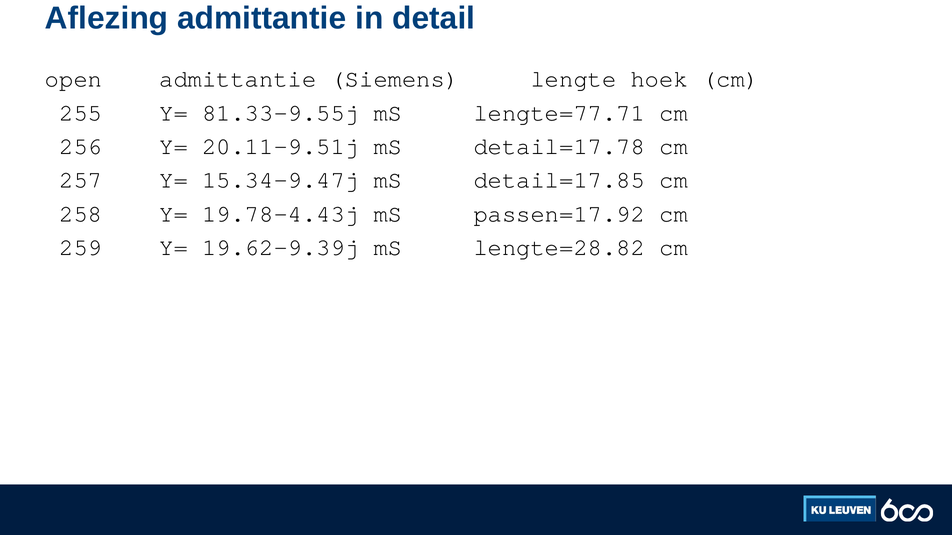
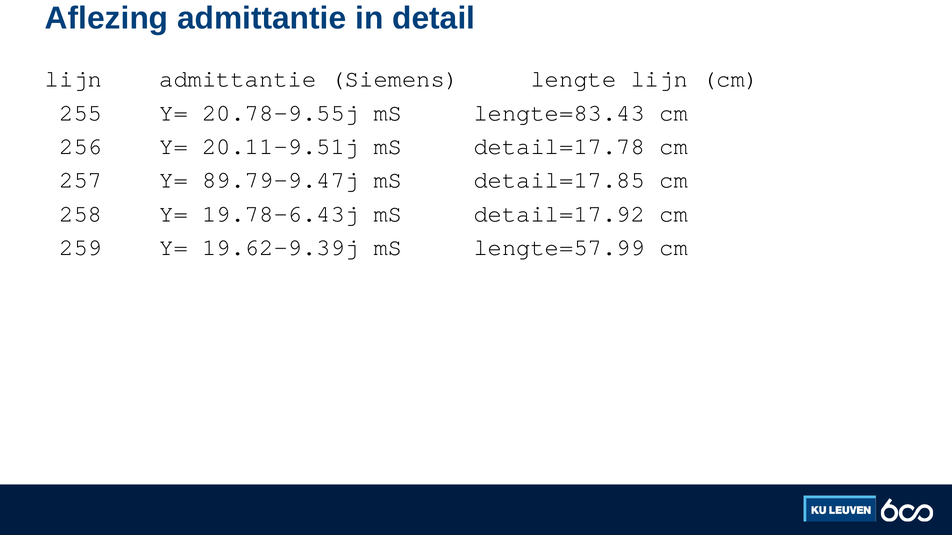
open at (74, 79): open -> lijn
lengte hoek: hoek -> lijn
81.33-9.55j: 81.33-9.55j -> 20.78-9.55j
lengte=77.71: lengte=77.71 -> lengte=83.43
15.34-9.47j: 15.34-9.47j -> 89.79-9.47j
19.78-4.43j: 19.78-4.43j -> 19.78-6.43j
passen=17.92: passen=17.92 -> detail=17.92
lengte=28.82: lengte=28.82 -> lengte=57.99
